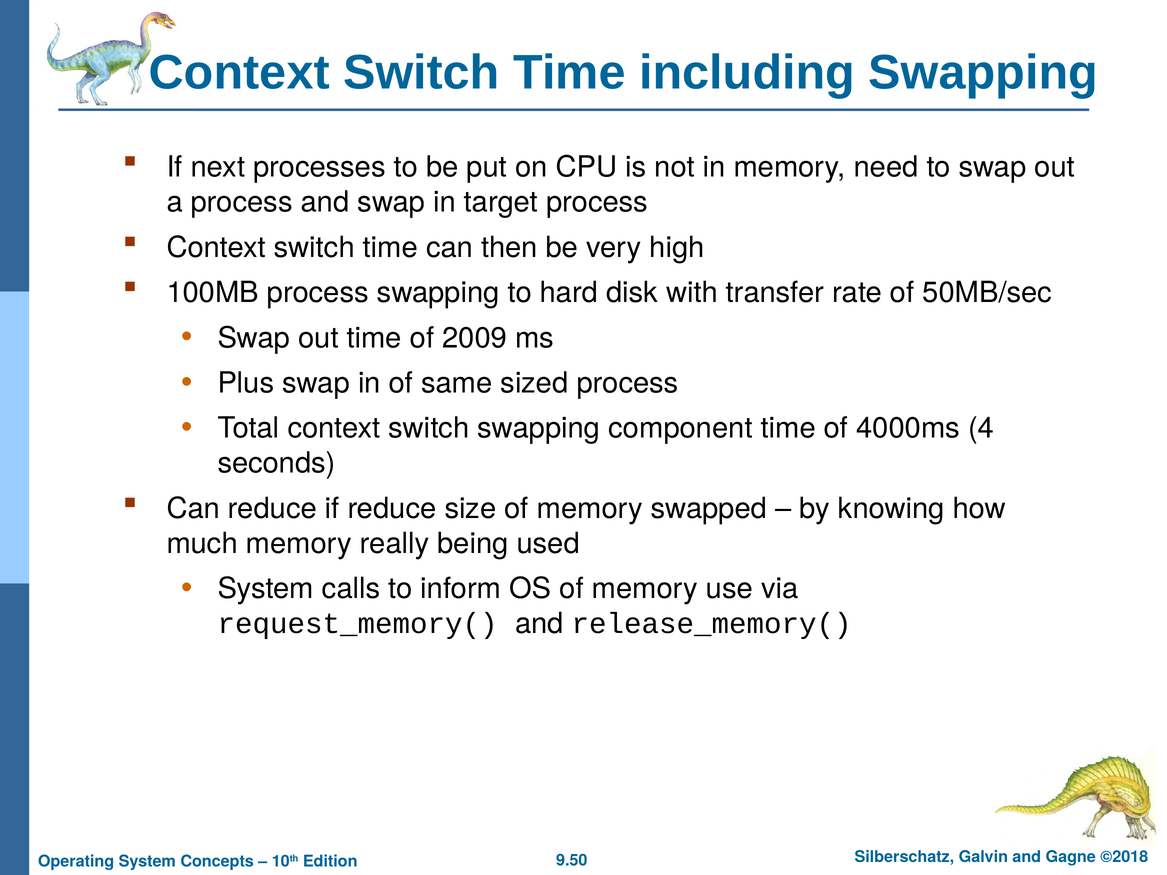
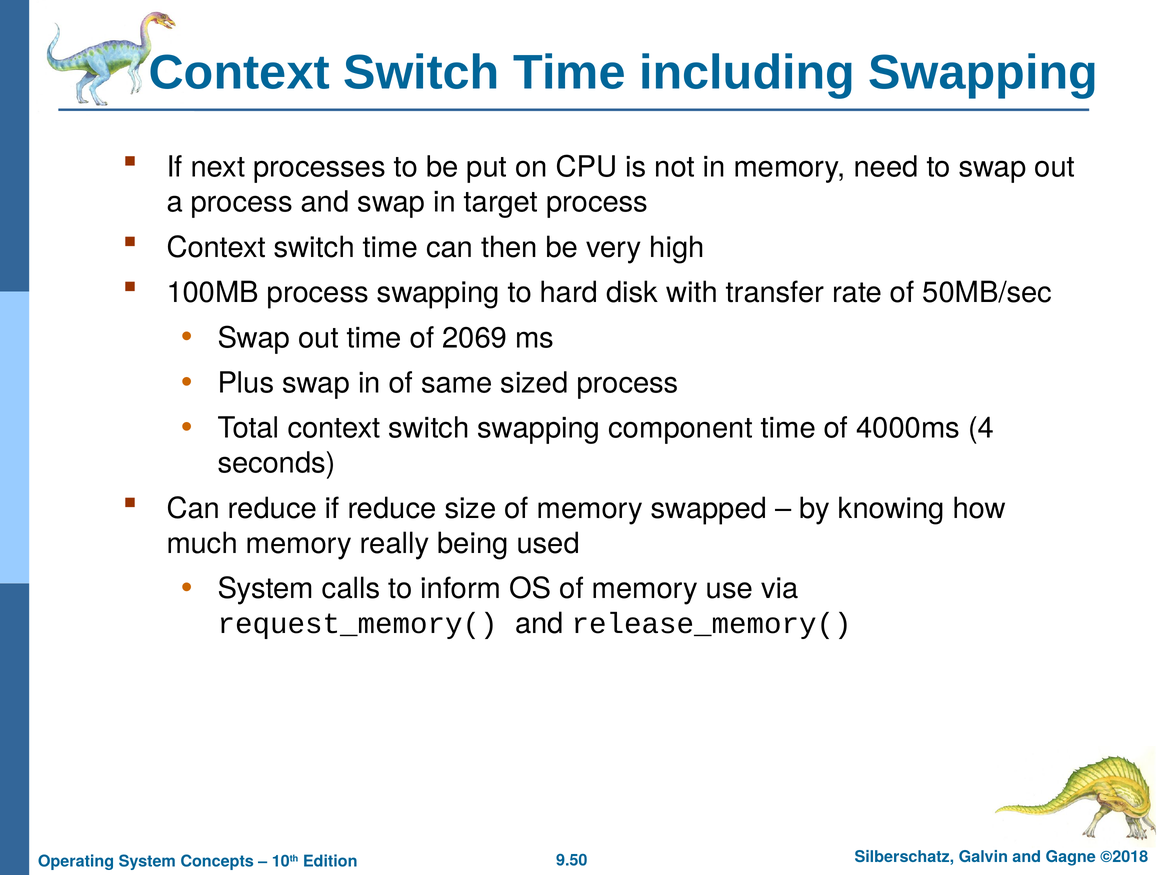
2009: 2009 -> 2069
